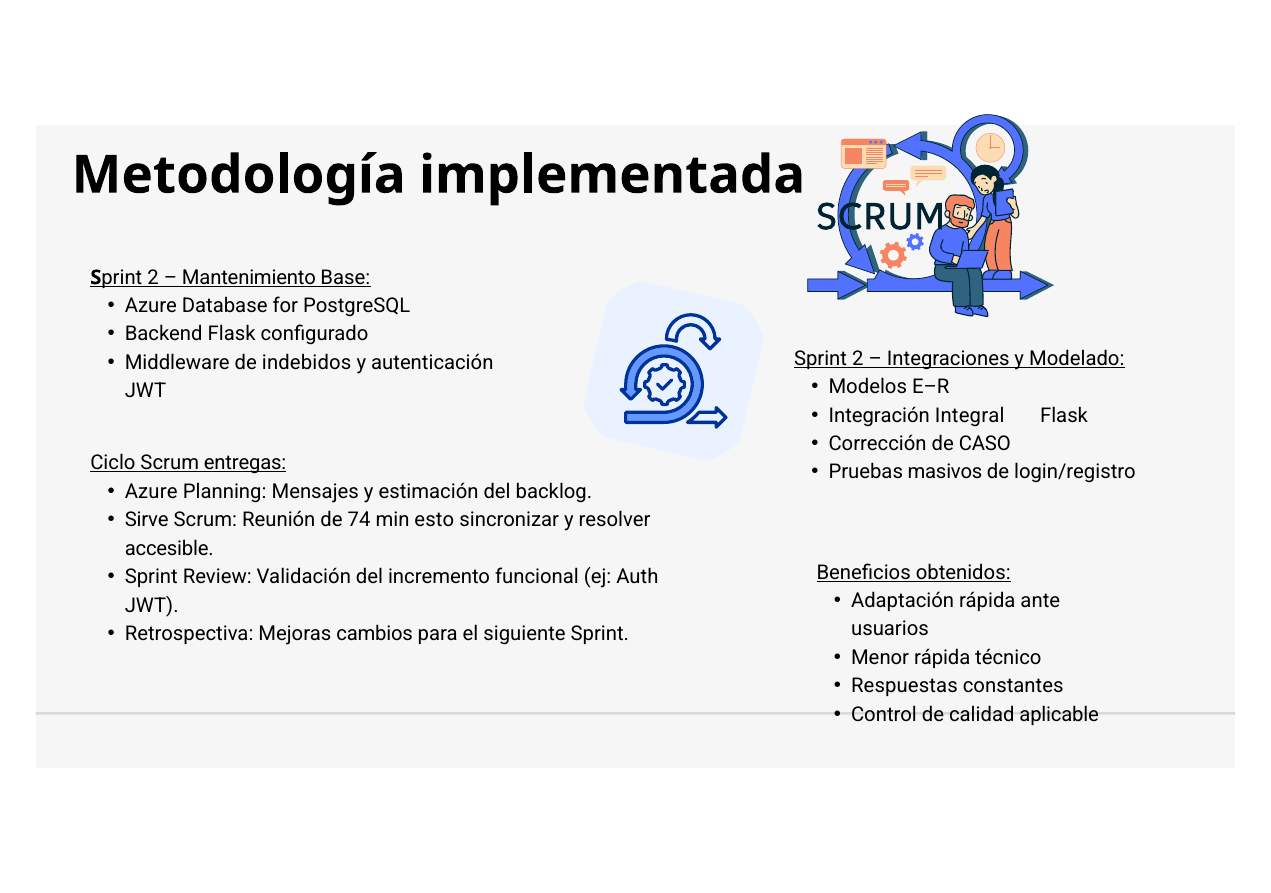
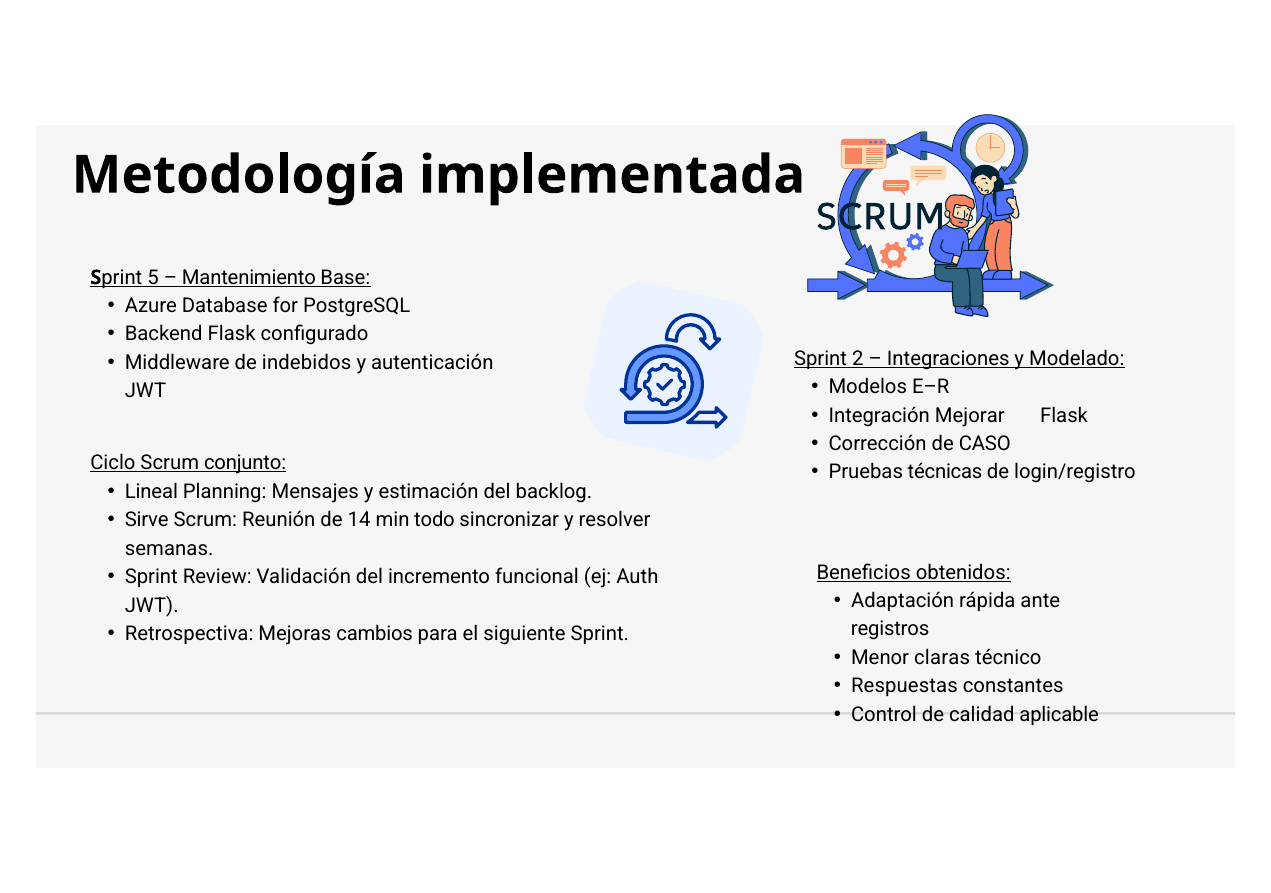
2 at (153, 278): 2 -> 5
Integral: Integral -> Mejorar
entregas: entregas -> conjunto
masivos: masivos -> técnicas
Azure at (151, 492): Azure -> Lineal
74: 74 -> 14
esto: esto -> todo
accesible: accesible -> semanas
usuarios: usuarios -> registros
Menor rápida: rápida -> claras
